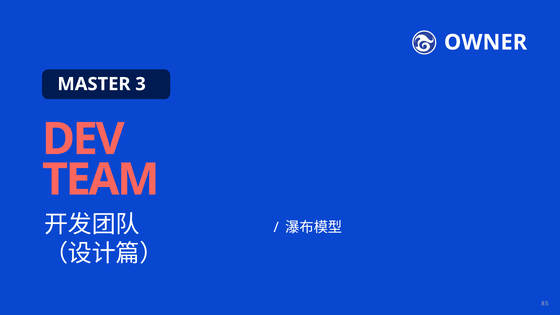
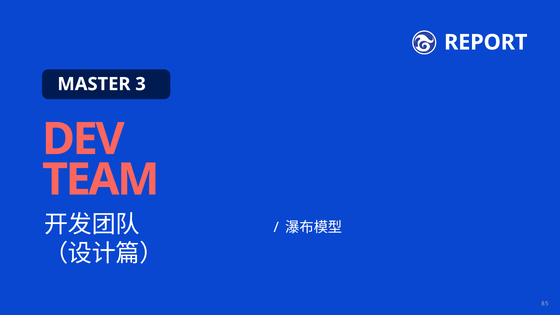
OWNER: OWNER -> REPORT
